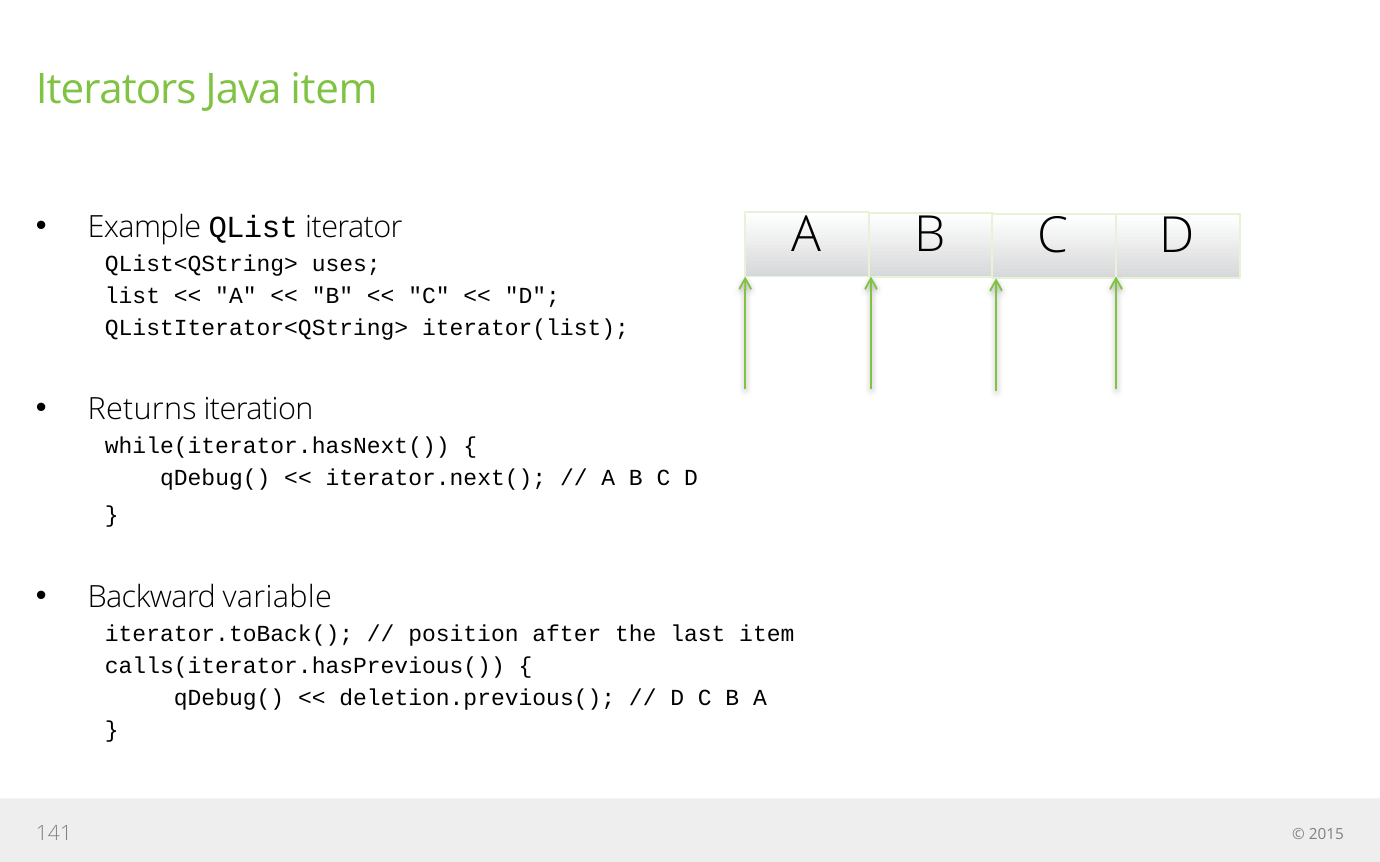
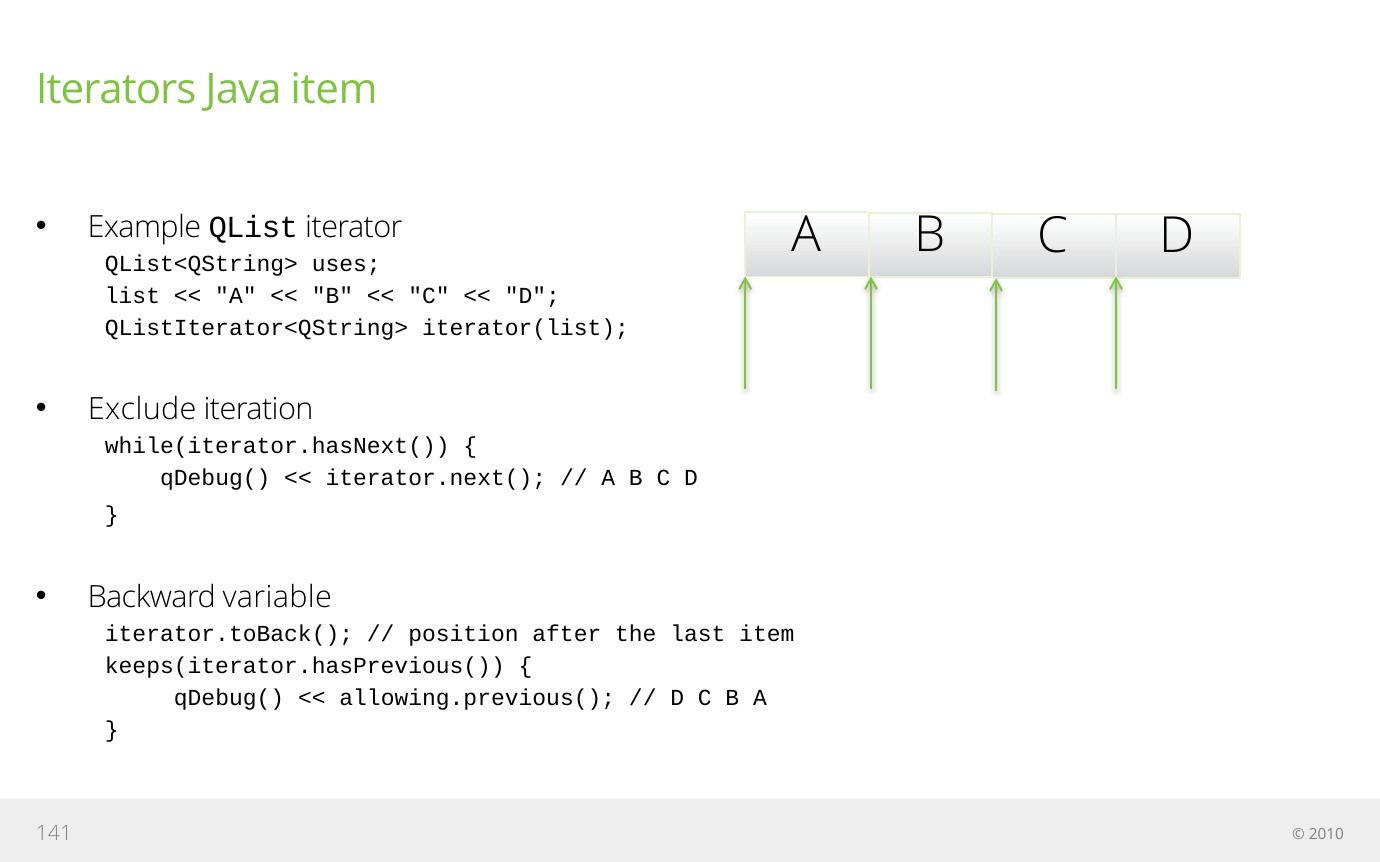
Returns: Returns -> Exclude
calls(iterator.hasPrevious(: calls(iterator.hasPrevious( -> keeps(iterator.hasPrevious(
deletion.previous(: deletion.previous( -> allowing.previous(
2015: 2015 -> 2010
